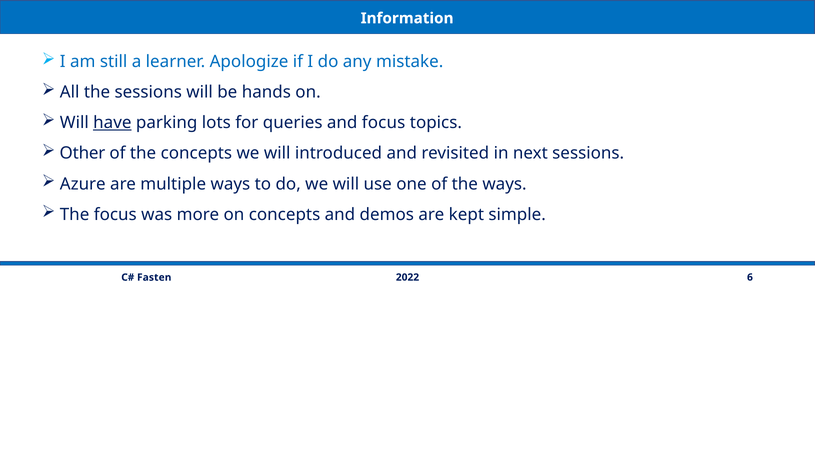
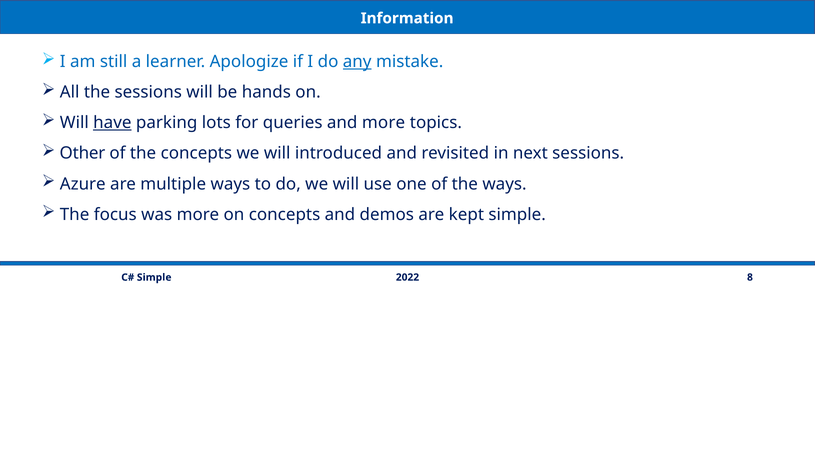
any underline: none -> present
and focus: focus -> more
6: 6 -> 8
Fasten at (154, 278): Fasten -> Simple
